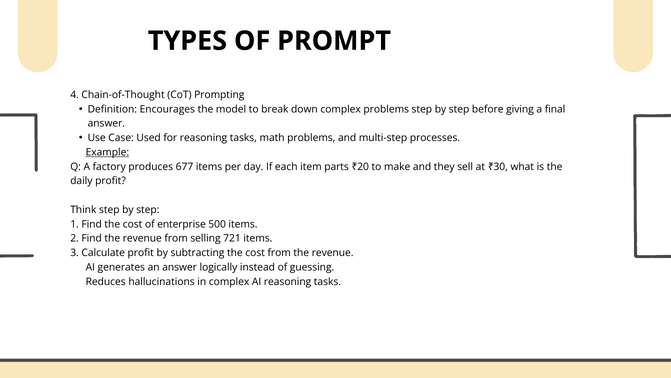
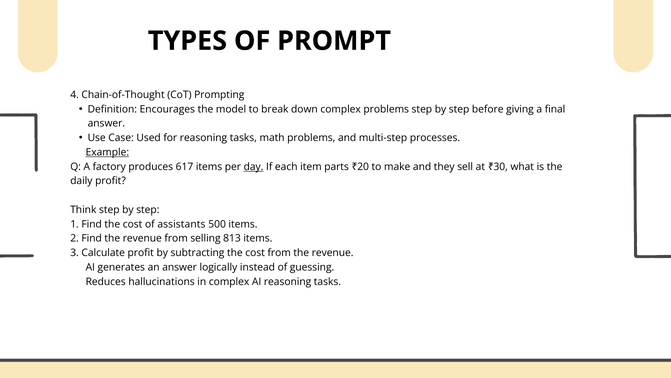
677: 677 -> 617
day underline: none -> present
enterprise: enterprise -> assistants
721: 721 -> 813
